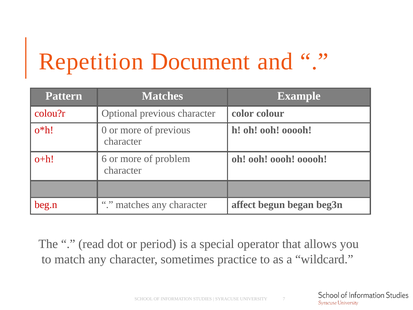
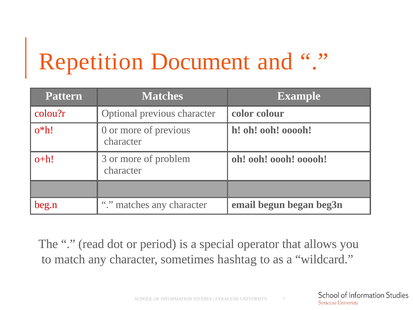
6: 6 -> 3
affect: affect -> email
practice: practice -> hashtag
